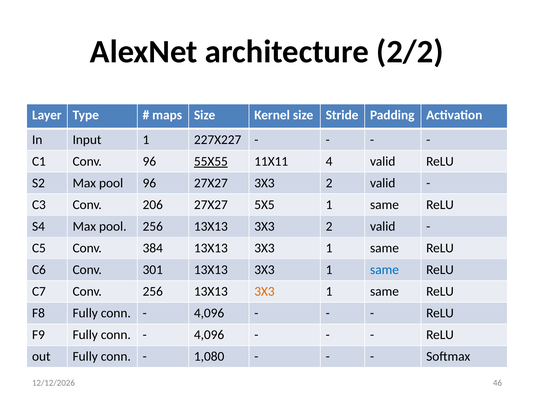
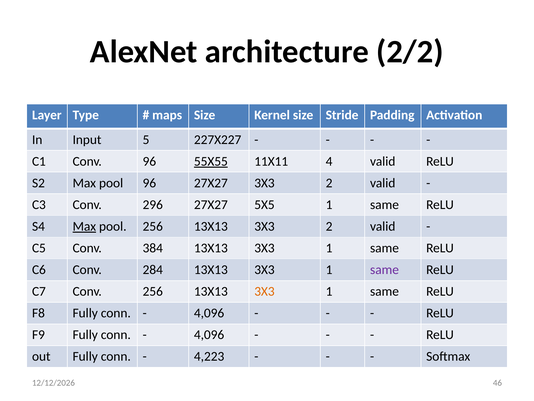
Input 1: 1 -> 5
206: 206 -> 296
Max at (84, 226) underline: none -> present
301: 301 -> 284
same at (384, 270) colour: blue -> purple
1,080: 1,080 -> 4,223
